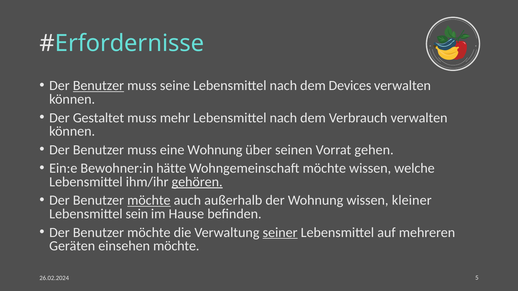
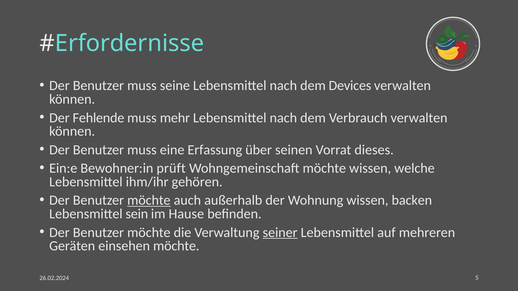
Benutzer at (98, 86) underline: present -> none
Gestaltet: Gestaltet -> Fehlende
eine Wohnung: Wohnung -> Erfassung
gehen: gehen -> dieses
hätte: hätte -> prüft
gehören underline: present -> none
kleiner: kleiner -> backen
